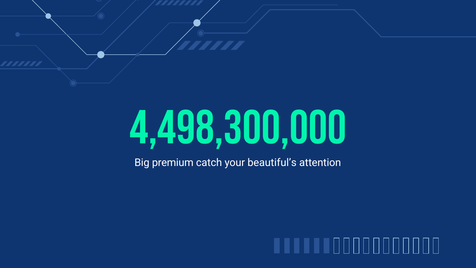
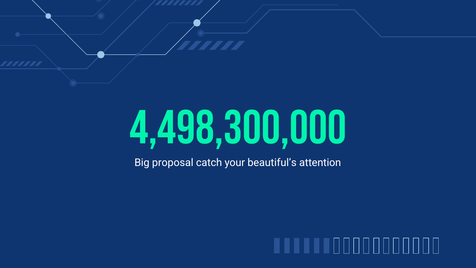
premium: premium -> proposal
